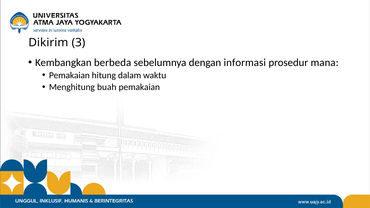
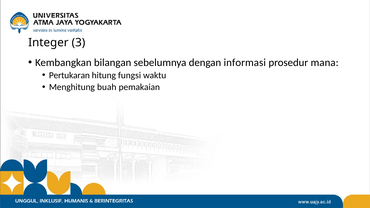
Dikirim: Dikirim -> Integer
berbeda: berbeda -> bilangan
Pemakaian at (69, 75): Pemakaian -> Pertukaran
dalam: dalam -> fungsi
